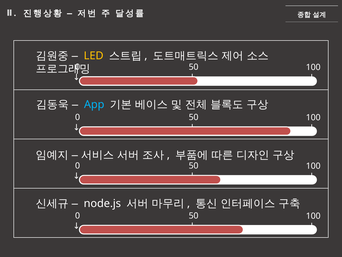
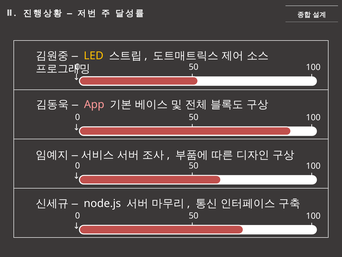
App colour: light blue -> pink
